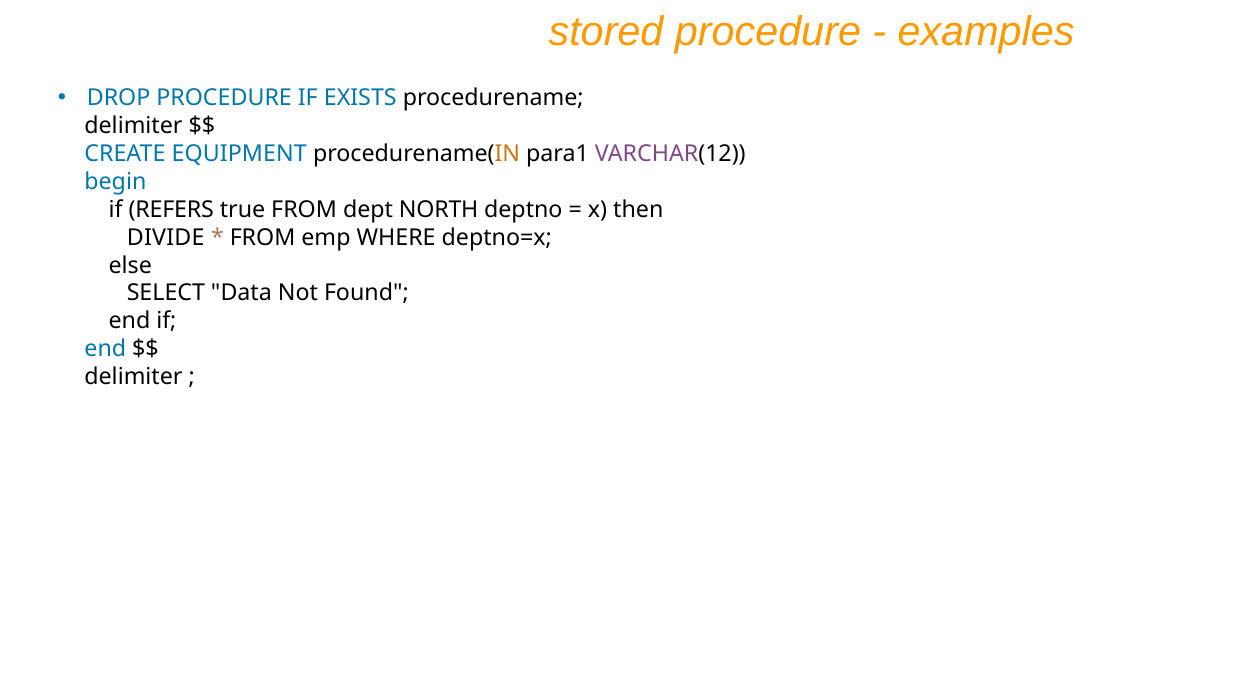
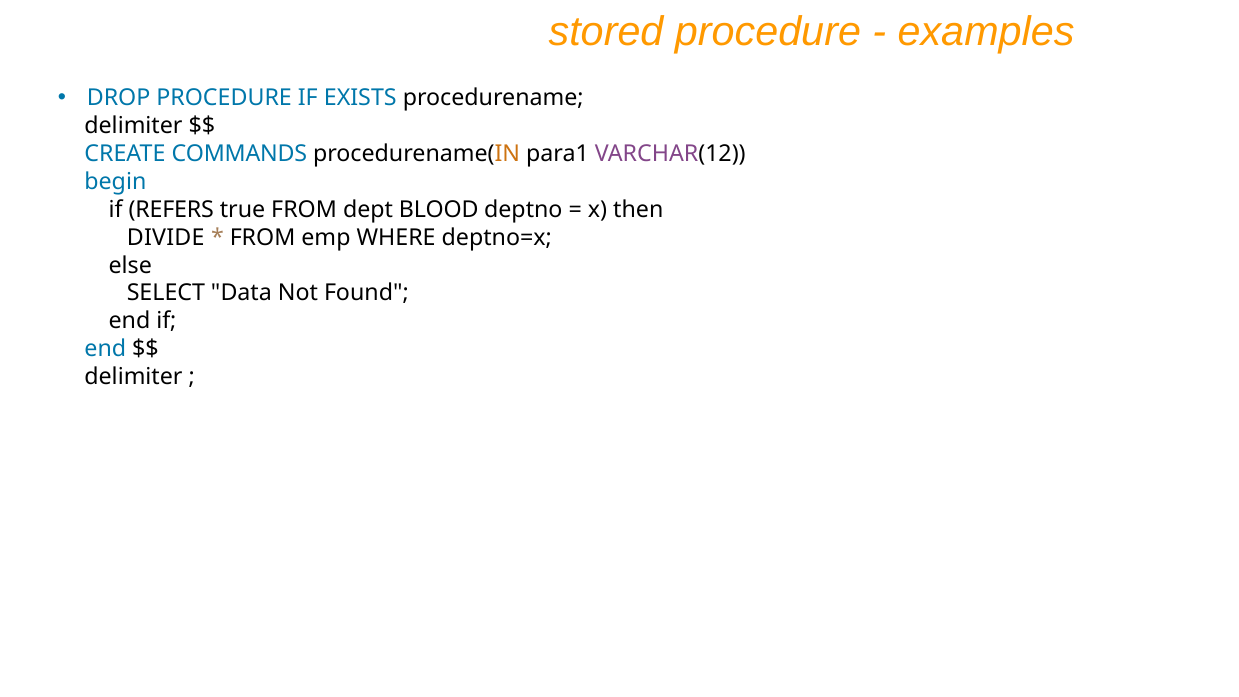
EQUIPMENT: EQUIPMENT -> COMMANDS
NORTH: NORTH -> BLOOD
